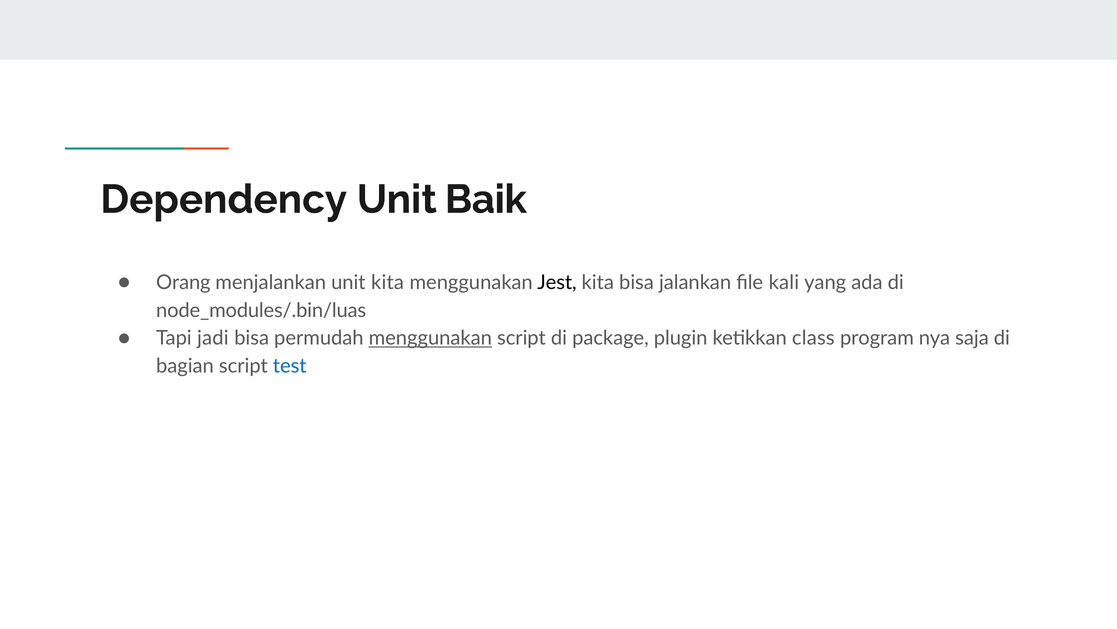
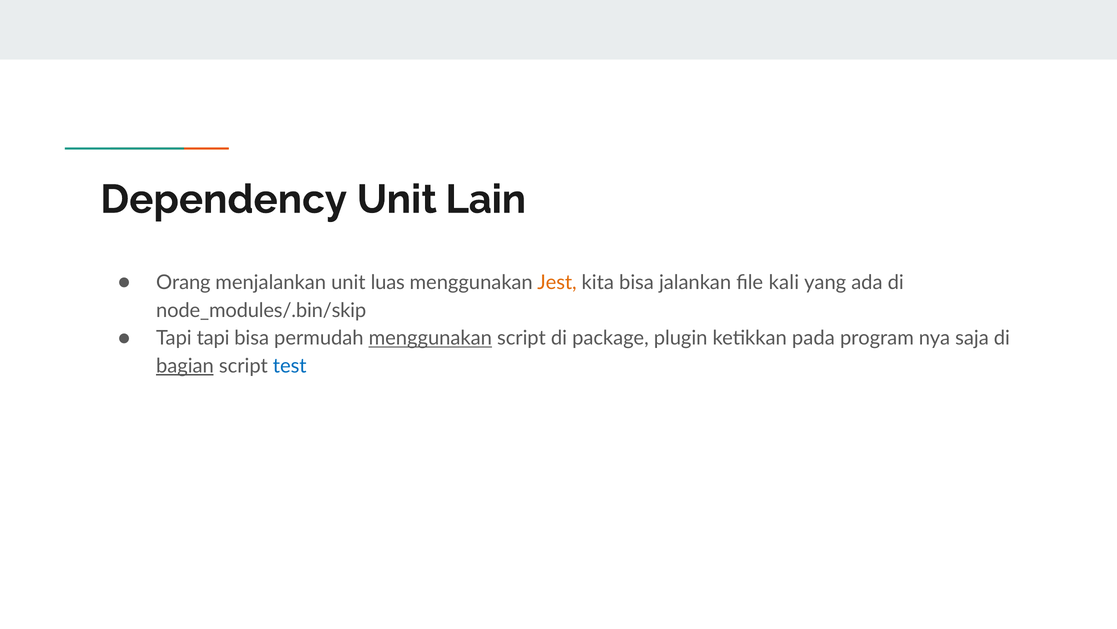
Baik: Baik -> Lain
unit kita: kita -> luas
Jest colour: black -> orange
node_modules/.bin/luas: node_modules/.bin/luas -> node_modules/.bin/skip
Tapi jadi: jadi -> tapi
class: class -> pada
bagian underline: none -> present
